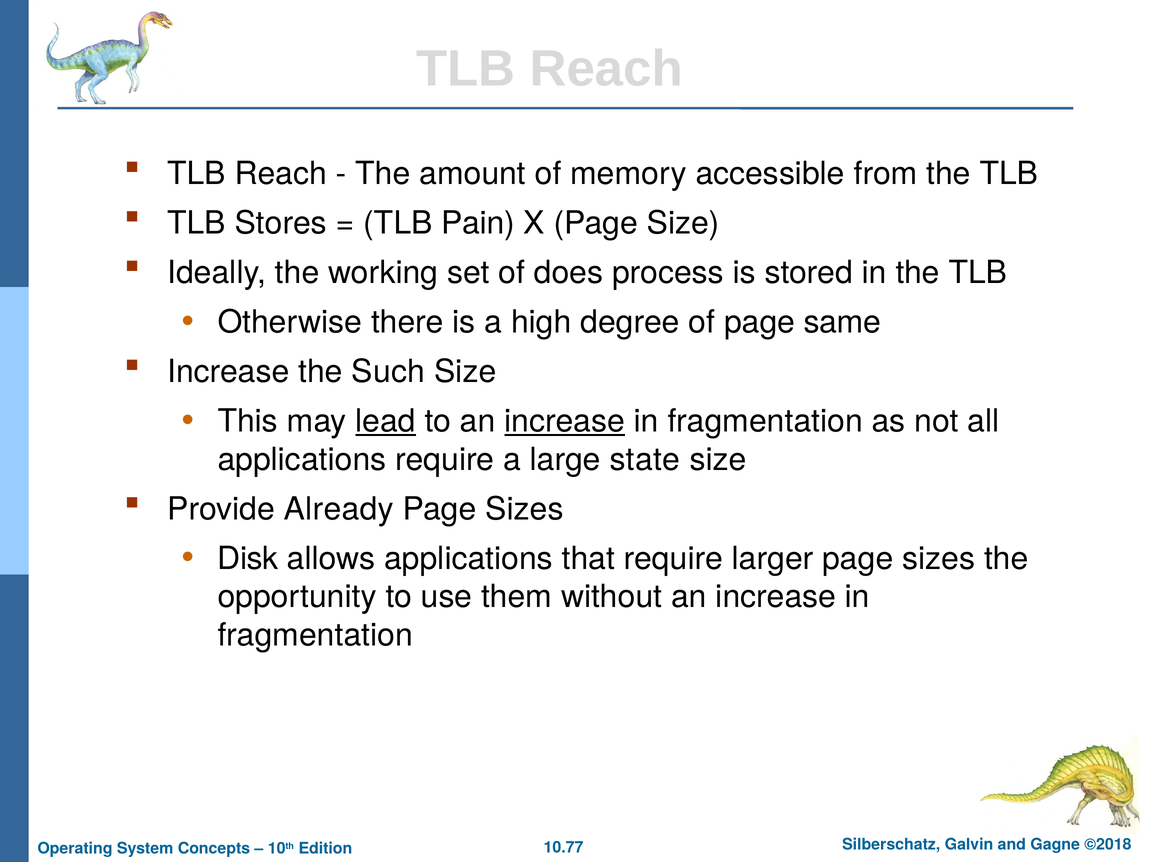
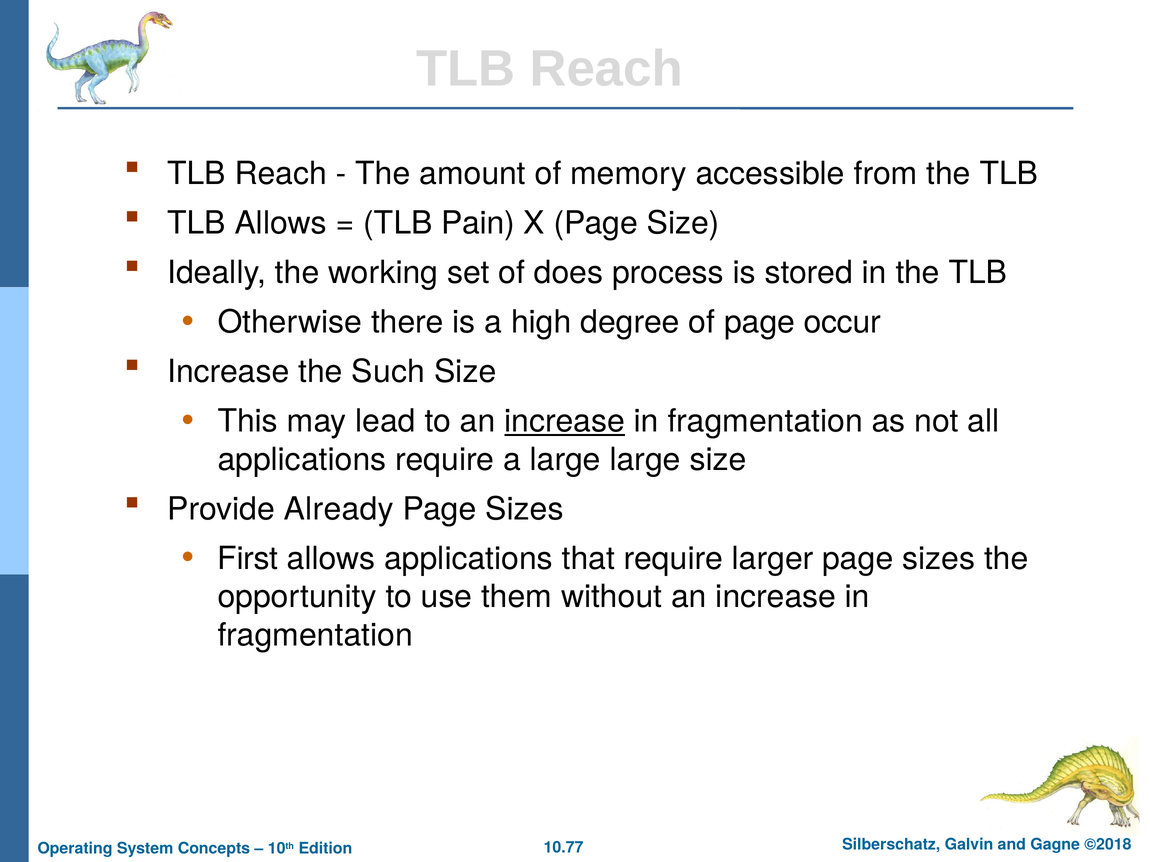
TLB Stores: Stores -> Allows
same: same -> occur
lead underline: present -> none
large state: state -> large
Disk: Disk -> First
